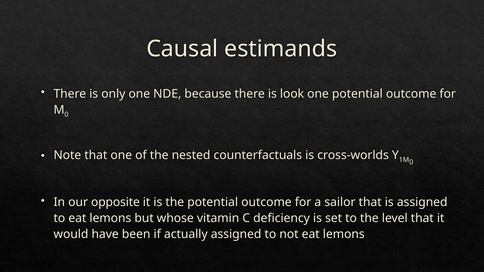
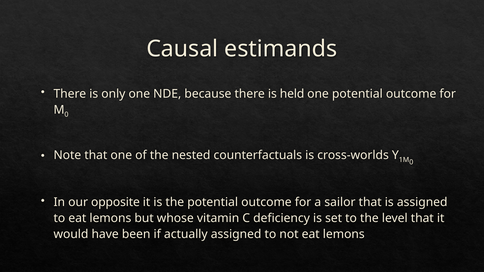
look: look -> held
